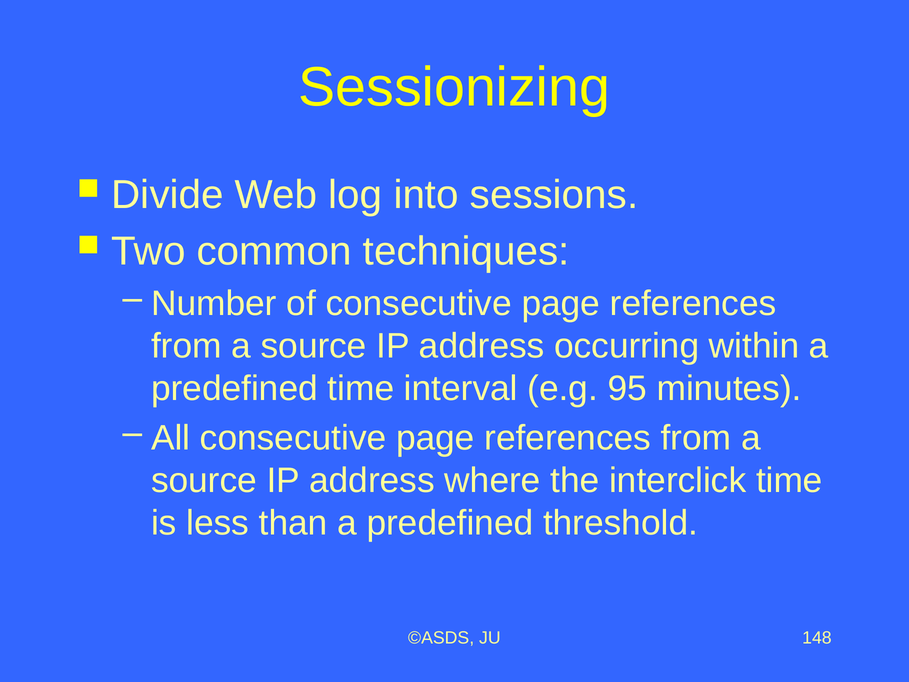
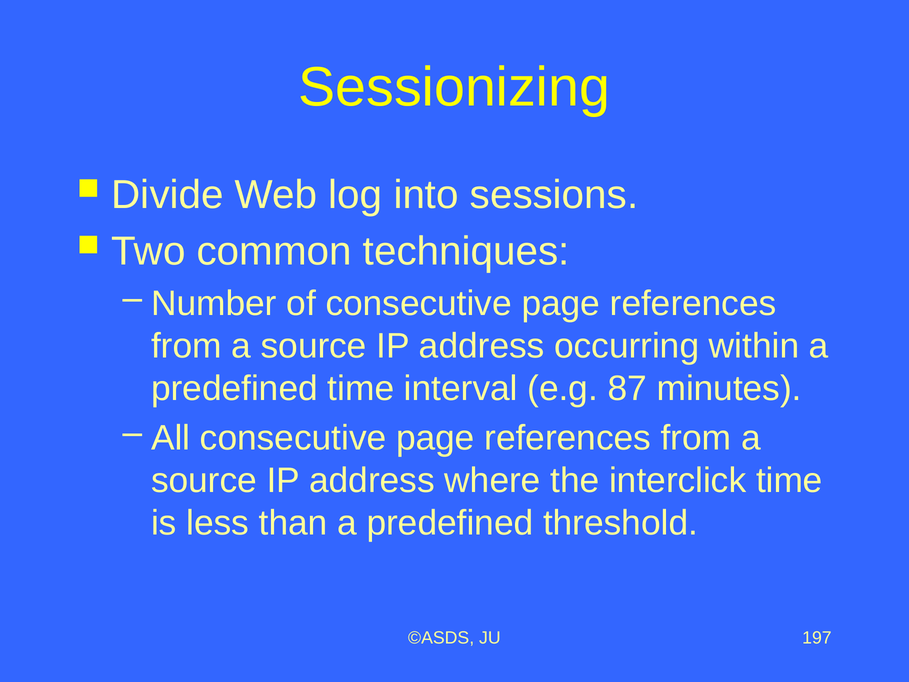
95: 95 -> 87
148: 148 -> 197
